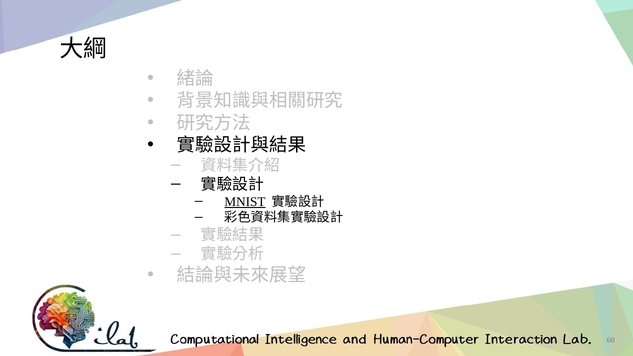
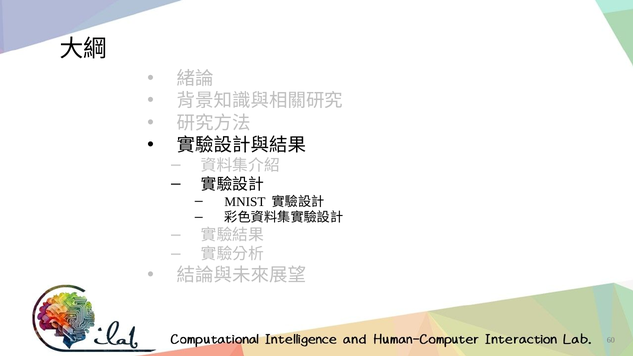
MNIST underline: present -> none
